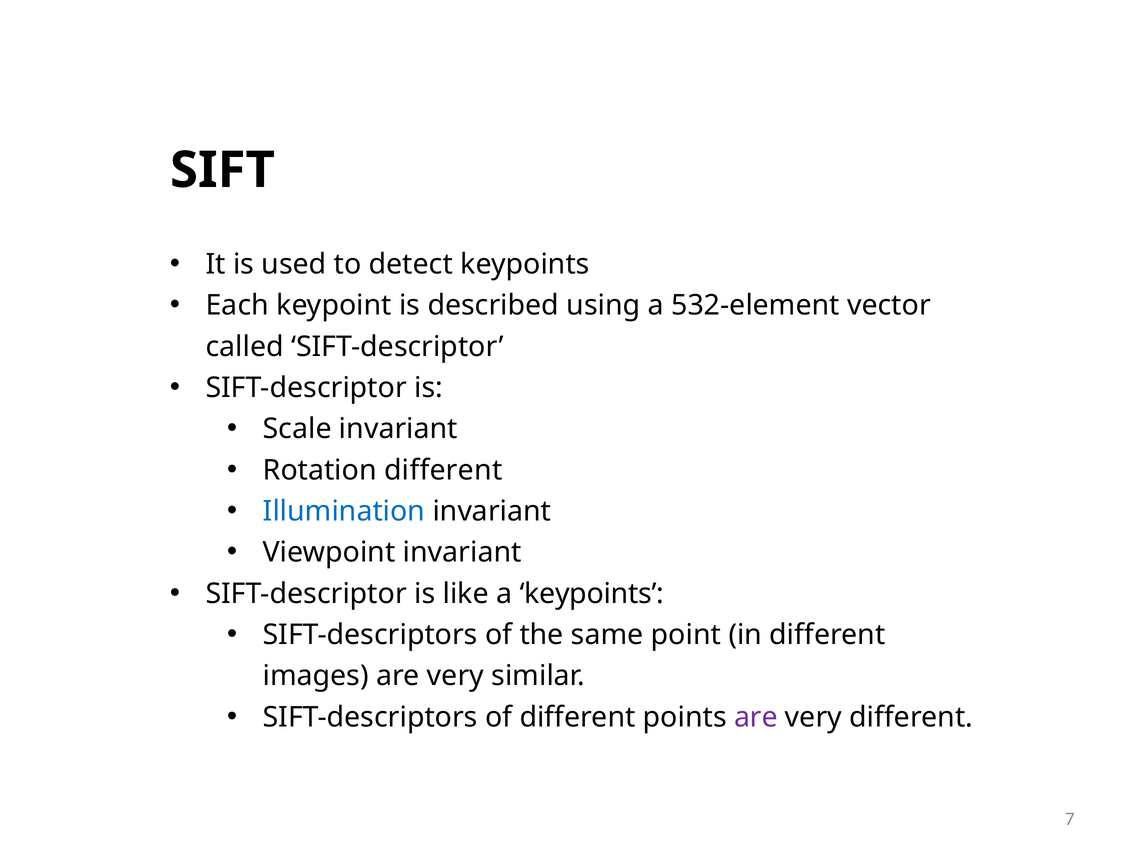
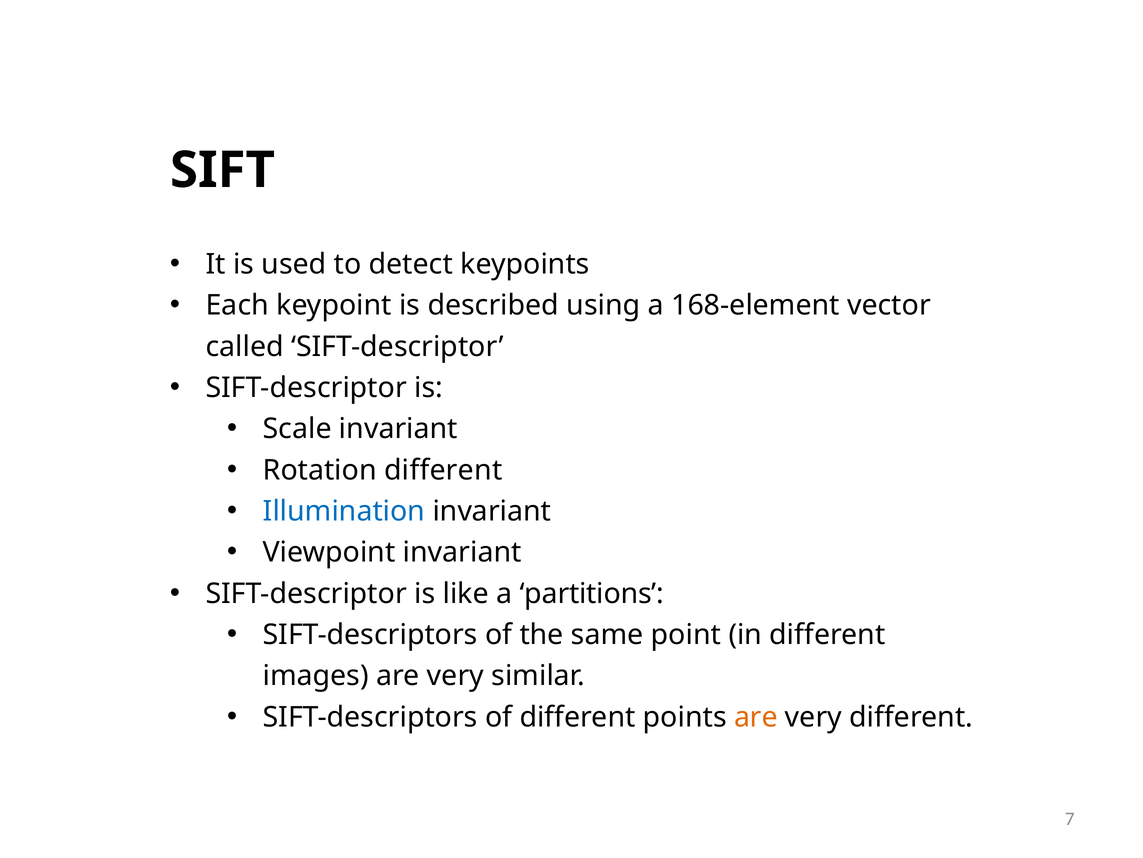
532-element: 532-element -> 168-element
a keypoints: keypoints -> partitions
are at (756, 717) colour: purple -> orange
